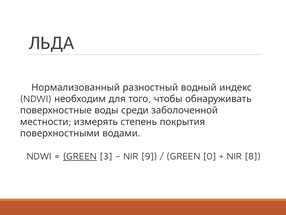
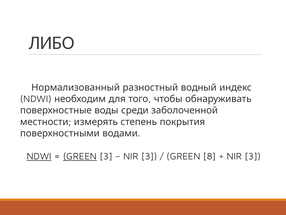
ЛЬДА: ЛЬДА -> ЛИБО
NDWI at (39, 156) underline: none -> present
9 at (149, 156): 9 -> 3
0: 0 -> 8
8 at (253, 156): 8 -> 3
